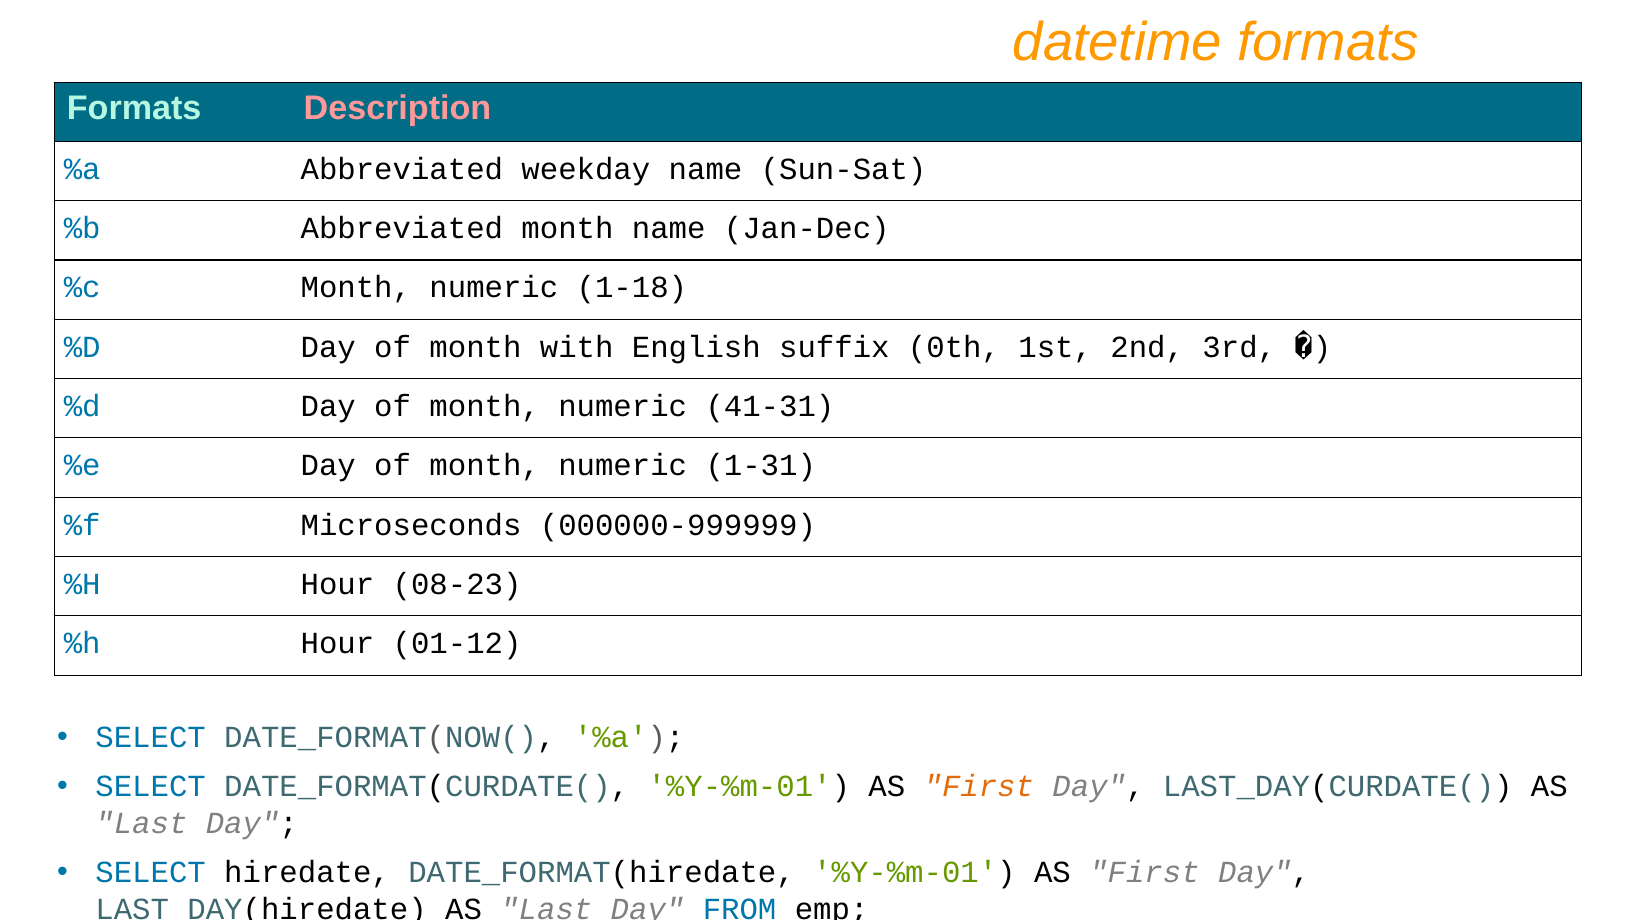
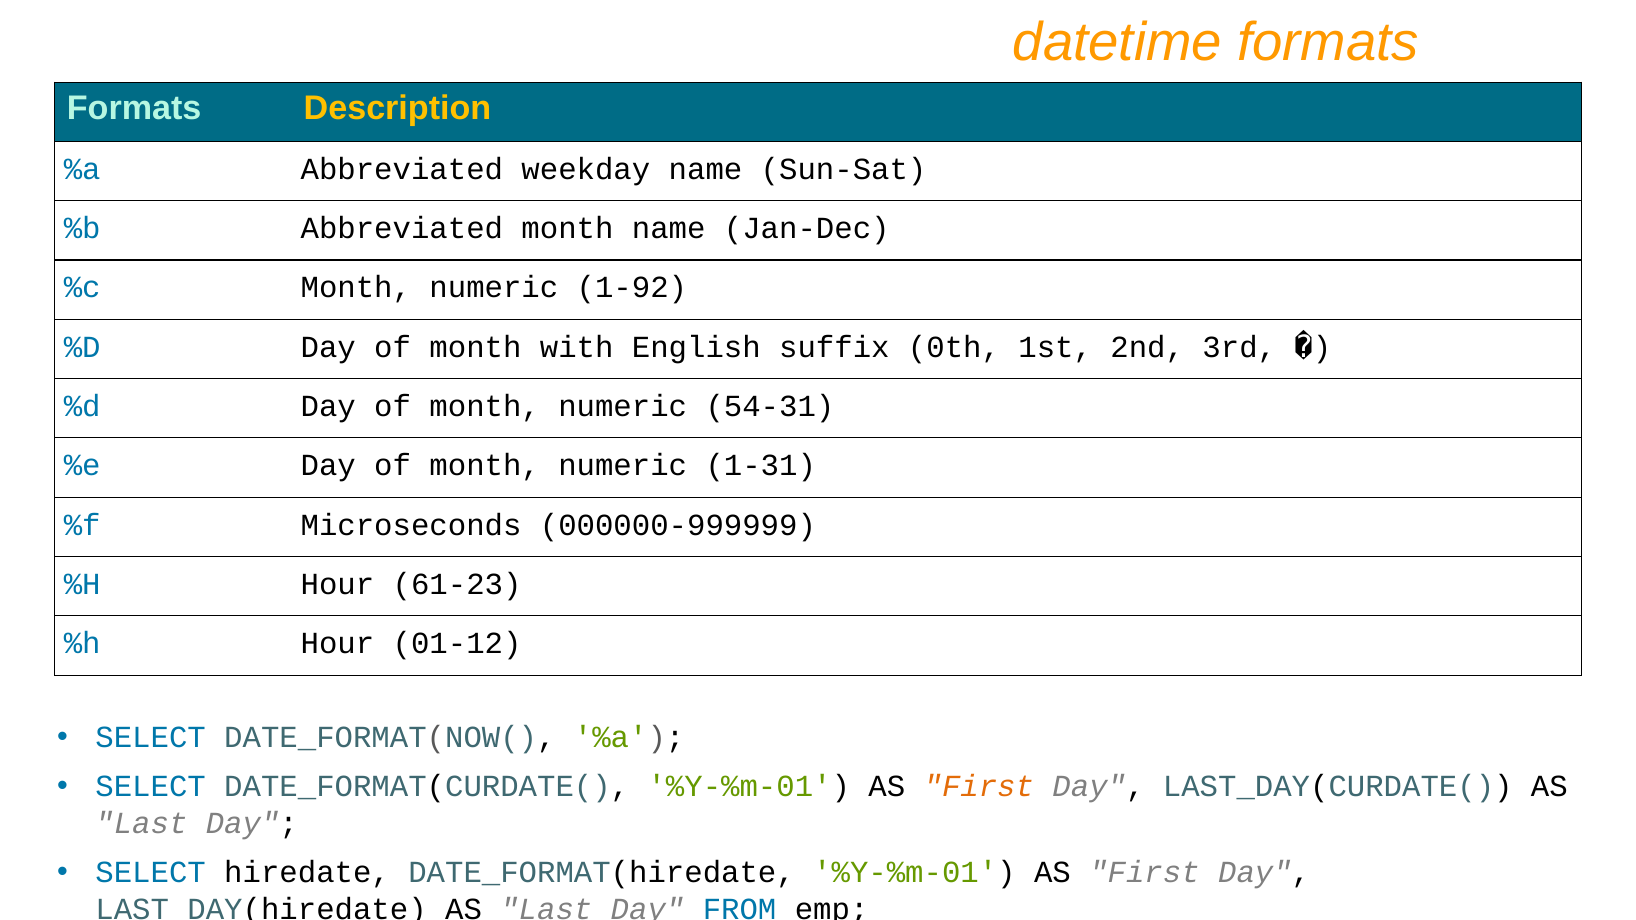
Description colour: pink -> yellow
1-18: 1-18 -> 1-92
41-31: 41-31 -> 54-31
08-23: 08-23 -> 61-23
